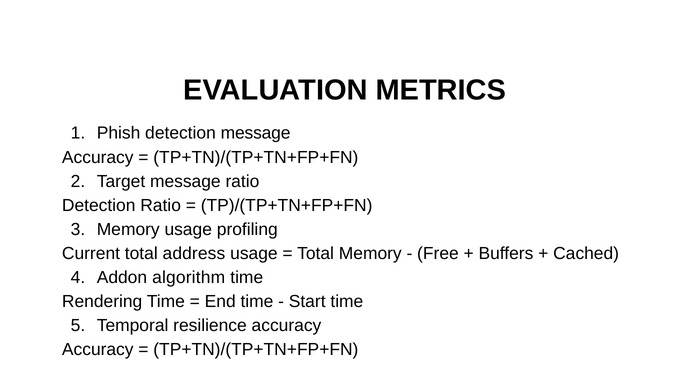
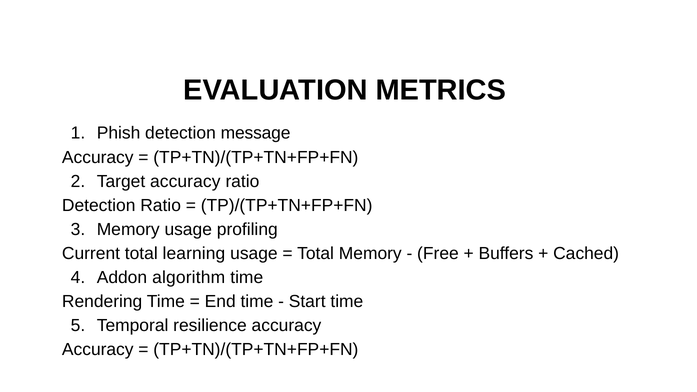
Target message: message -> accuracy
address: address -> learning
